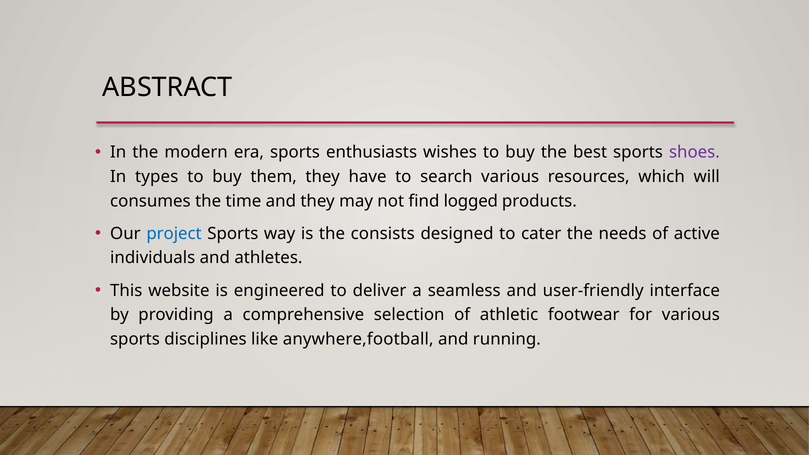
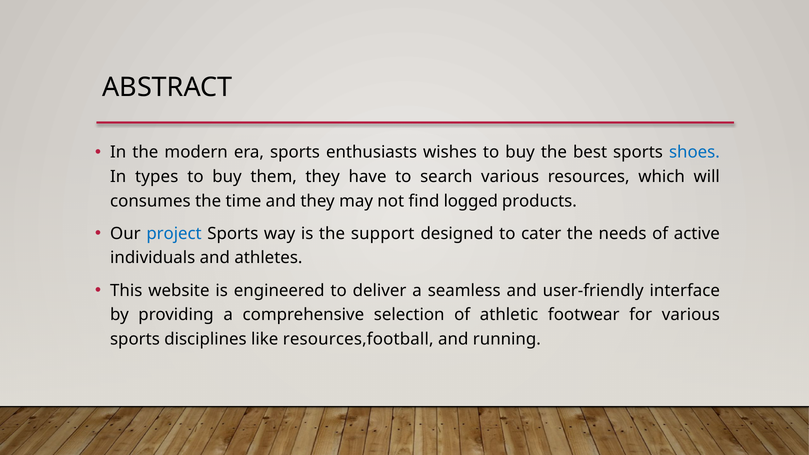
shoes colour: purple -> blue
consists: consists -> support
anywhere,football: anywhere,football -> resources,football
